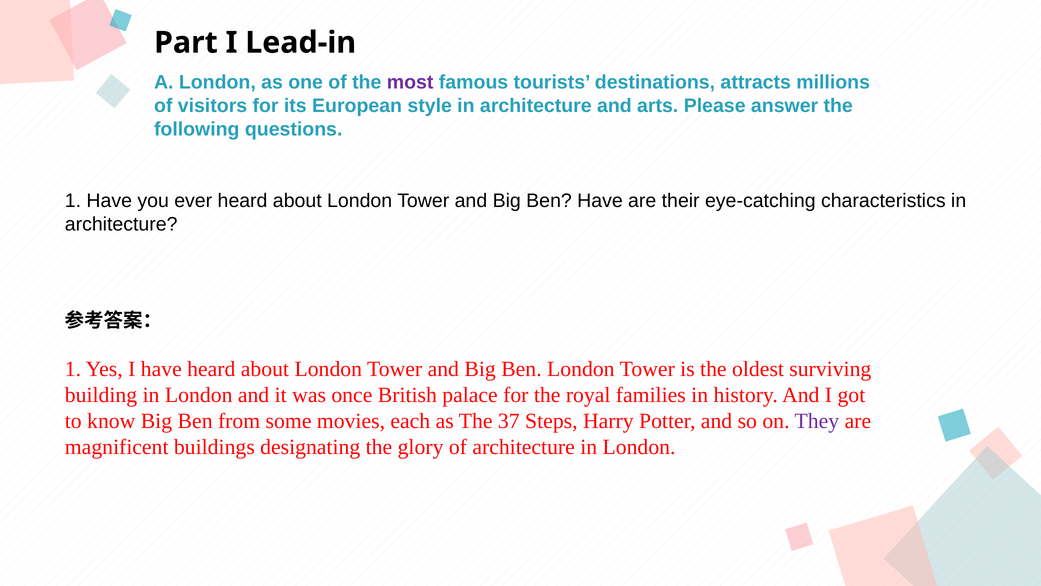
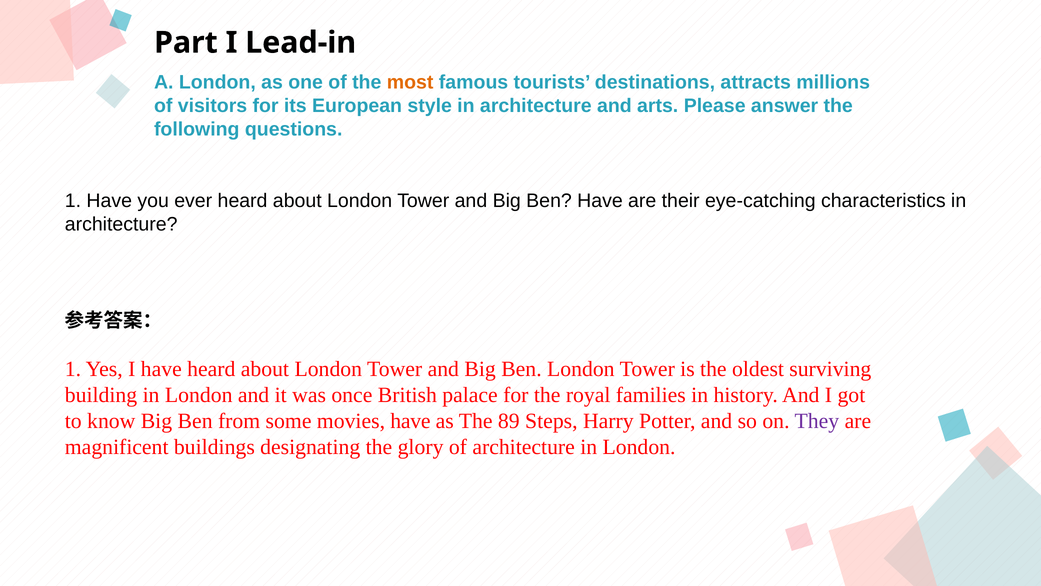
most colour: purple -> orange
movies each: each -> have
37: 37 -> 89
